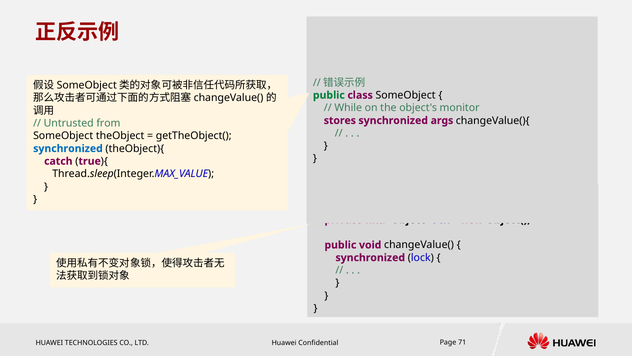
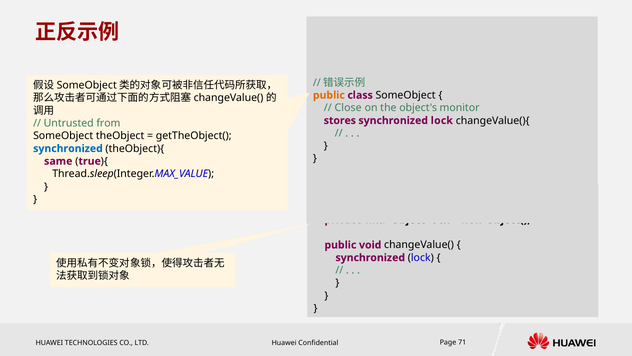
public at (329, 95) colour: green -> orange
While: While -> Close
args at (442, 120): args -> lock
catch: catch -> same
